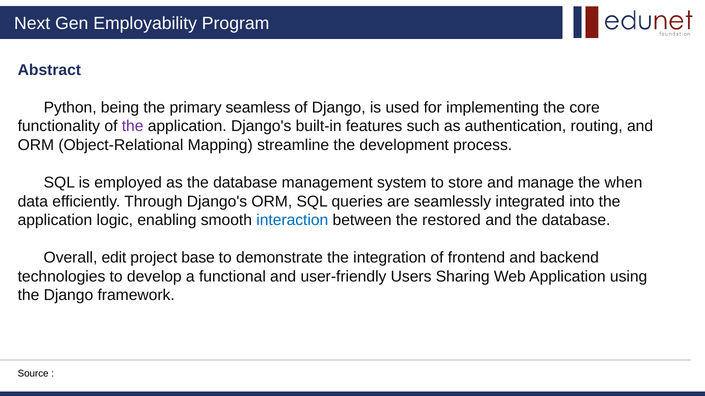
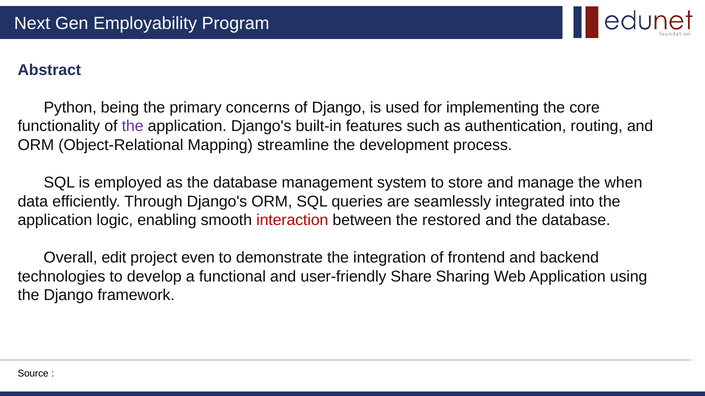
seamless: seamless -> concerns
interaction colour: blue -> red
base: base -> even
Users: Users -> Share
